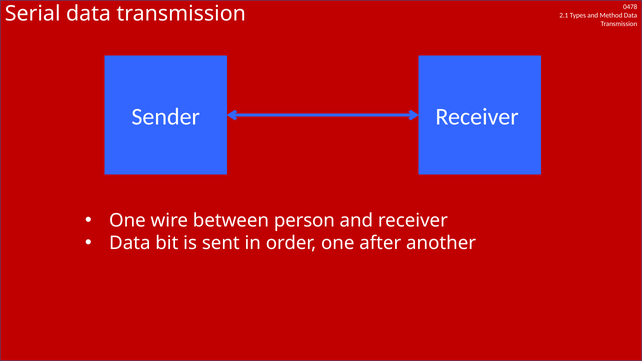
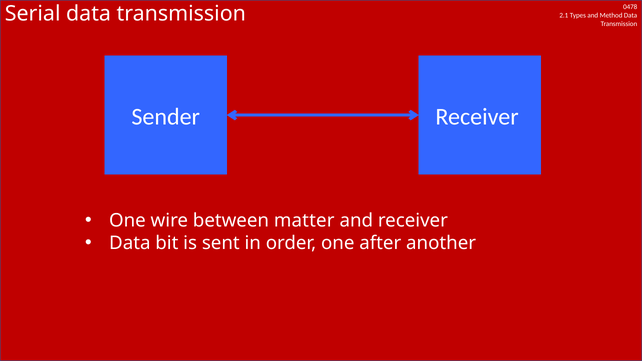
person: person -> matter
